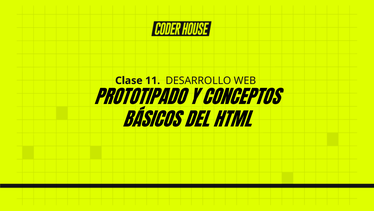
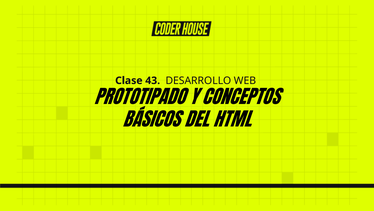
11: 11 -> 43
